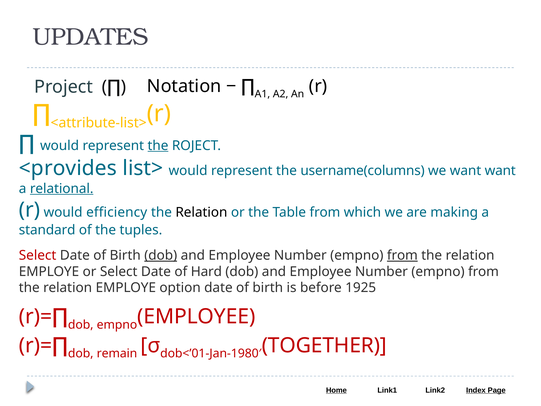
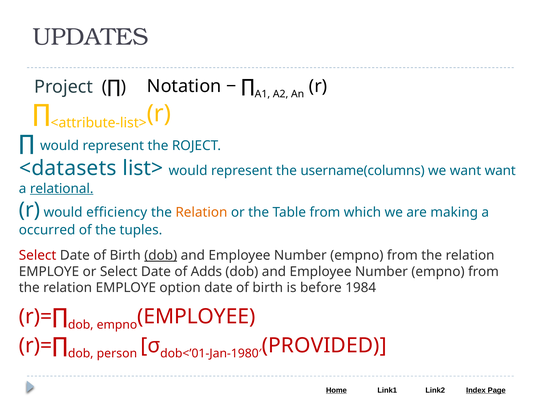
the at (158, 145) underline: present -> none
<provides: <provides -> <datasets
Relation at (201, 212) colour: black -> orange
standard: standard -> occurred
from at (402, 255) underline: present -> none
Hard: Hard -> Adds
1925: 1925 -> 1984
remain: remain -> person
TOGETHER: TOGETHER -> PROVIDED
